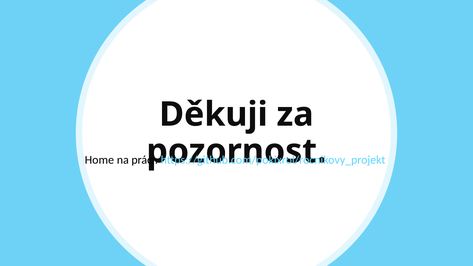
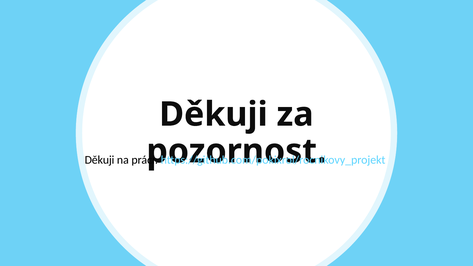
Home at (99, 160): Home -> Děkuji
